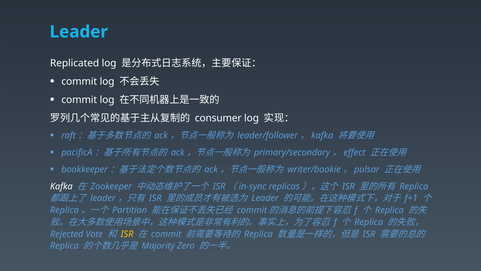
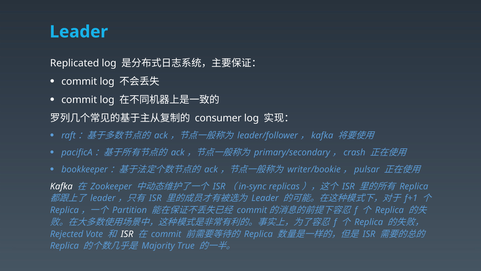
effect: effect -> crash
ISR at (127, 234) colour: yellow -> white
Zero: Zero -> True
